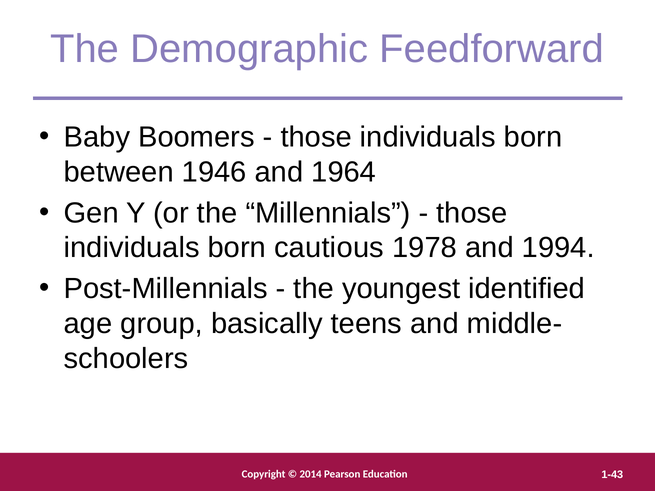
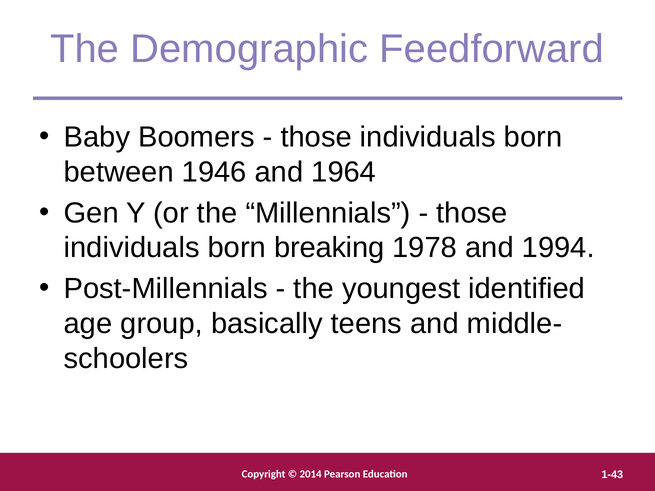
cautious: cautious -> breaking
